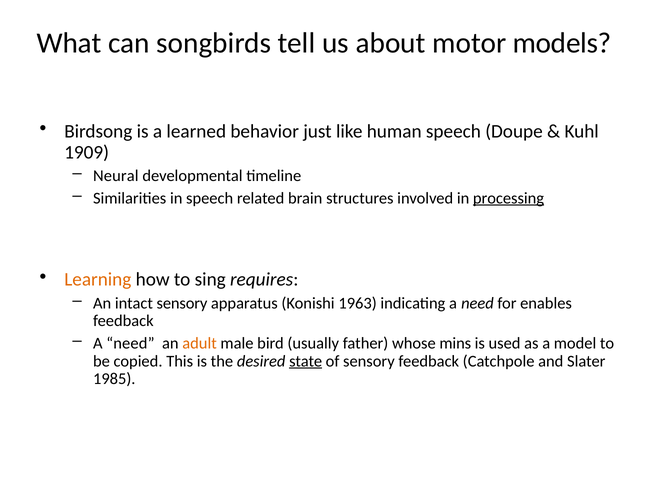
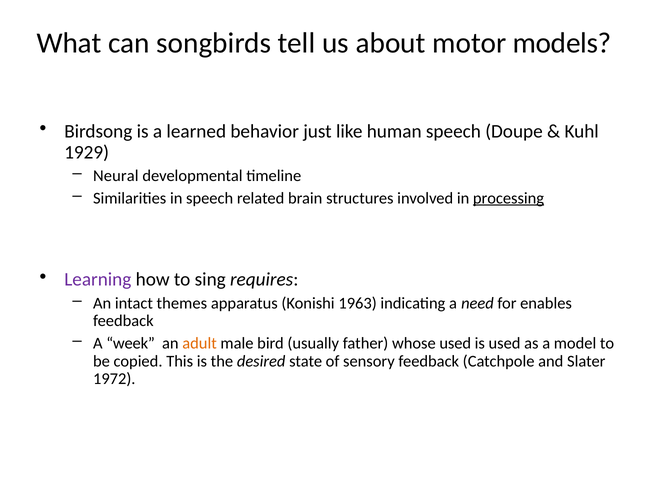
1909: 1909 -> 1929
Learning colour: orange -> purple
intact sensory: sensory -> themes
need at (130, 344): need -> week
whose mins: mins -> used
state underline: present -> none
1985: 1985 -> 1972
